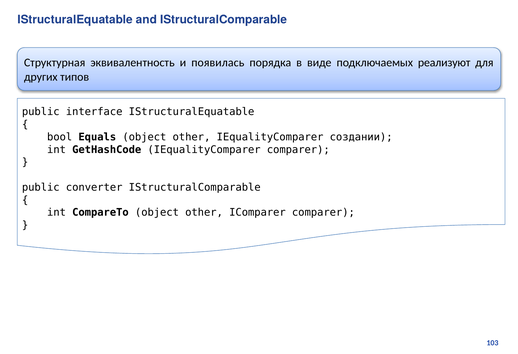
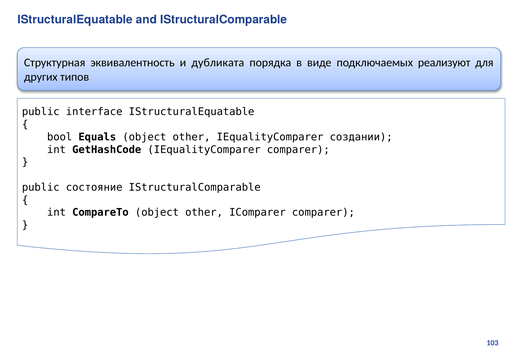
появилась: появилась -> дубликата
converter: converter -> состояние
